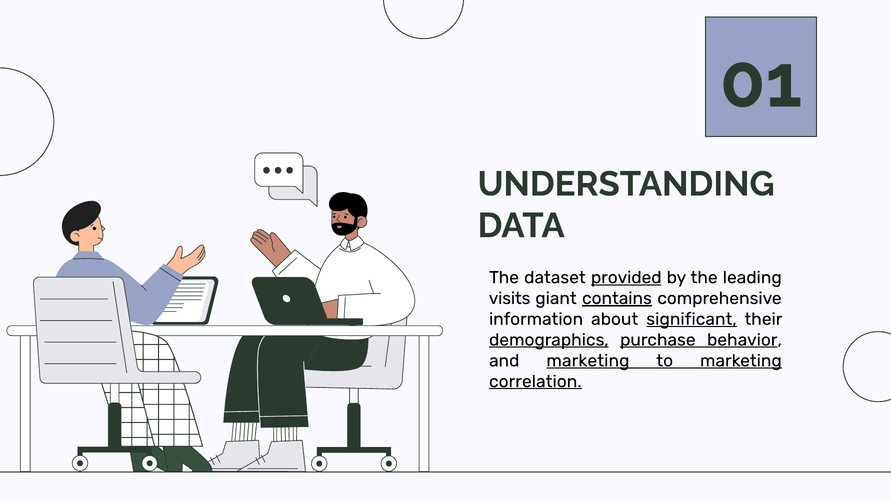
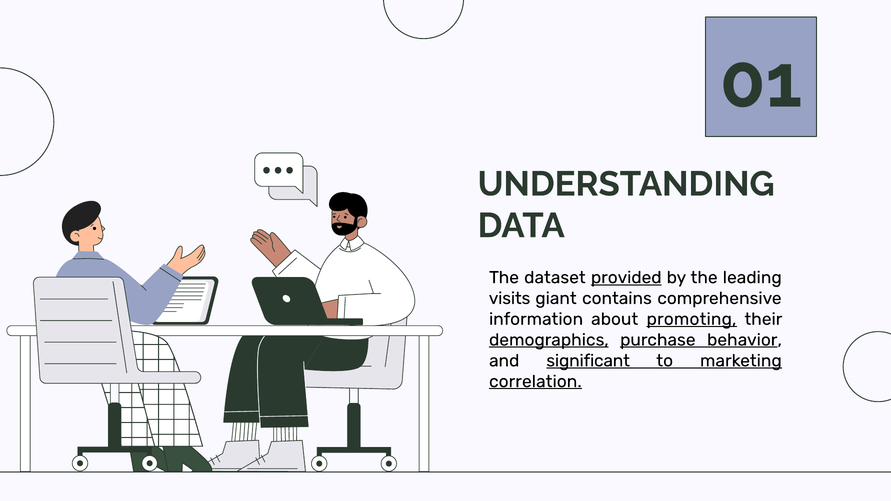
contains underline: present -> none
significant: significant -> promoting
and marketing: marketing -> significant
